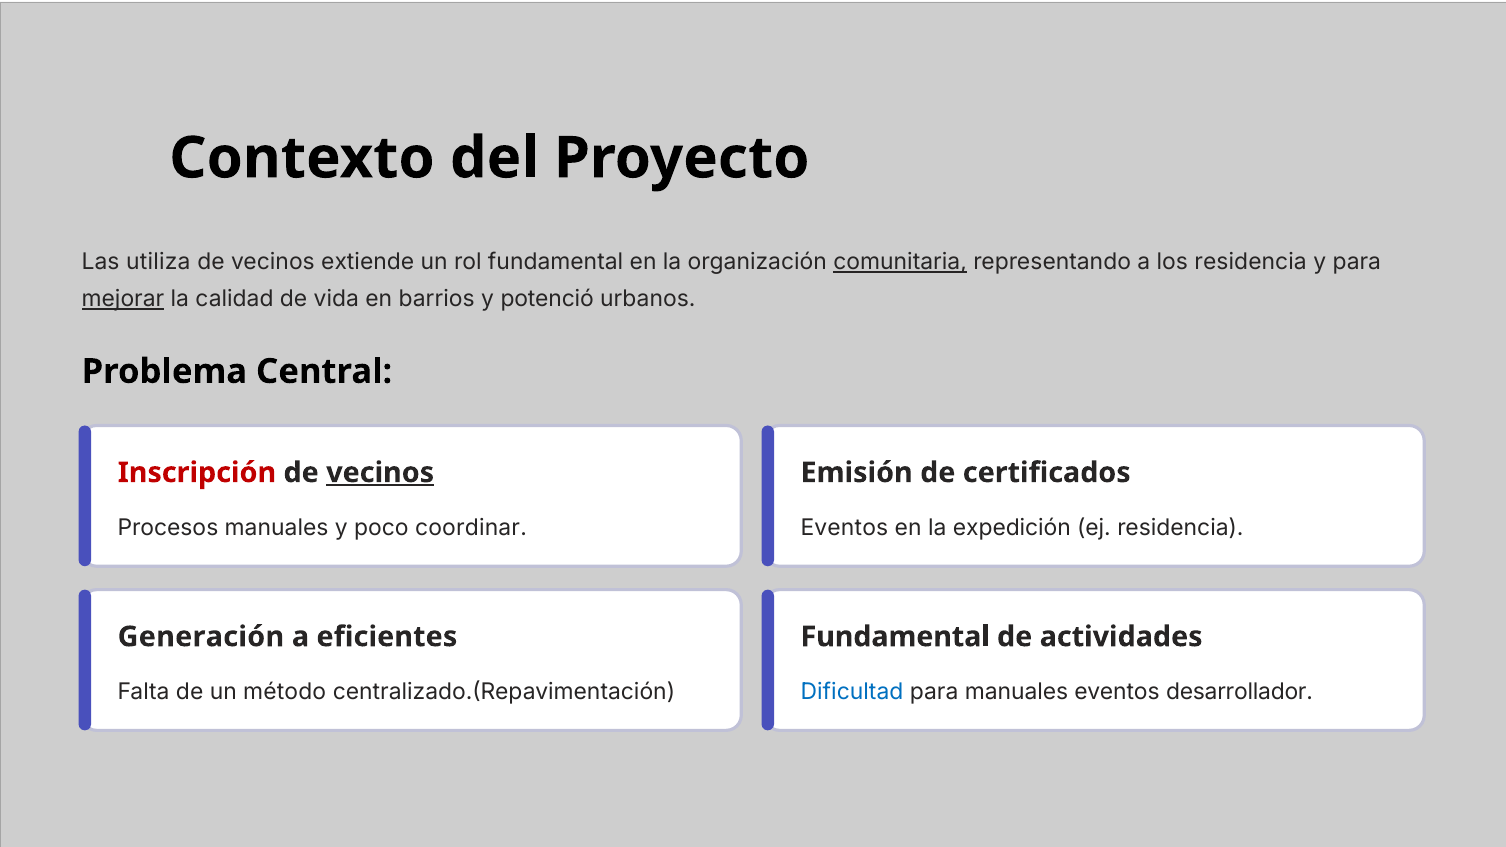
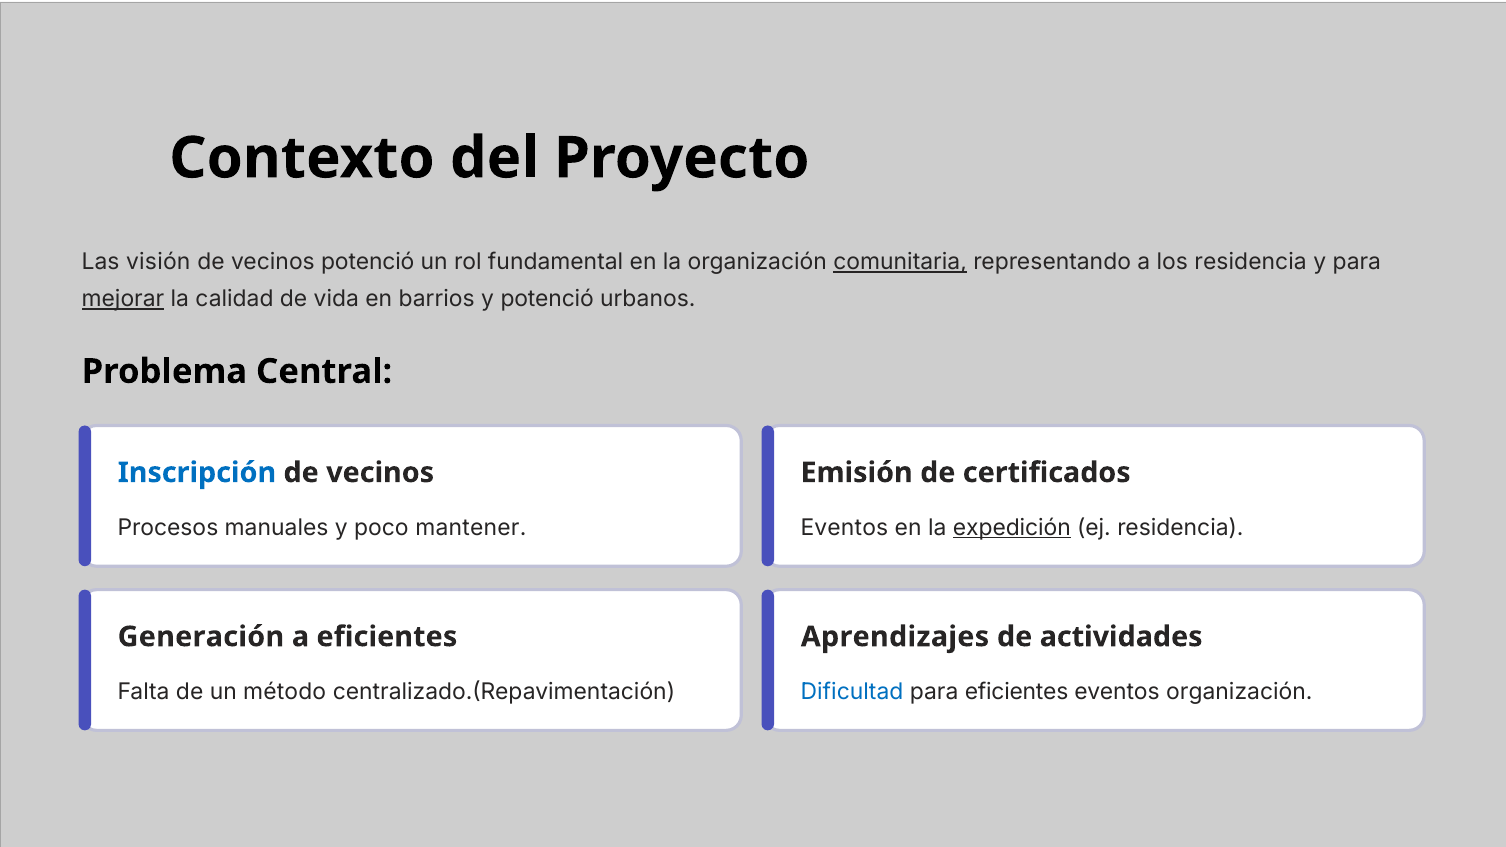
utiliza: utiliza -> visión
vecinos extiende: extiende -> potenció
Inscripción colour: red -> blue
vecinos at (380, 473) underline: present -> none
coordinar: coordinar -> mantener
expedición underline: none -> present
Fundamental at (895, 637): Fundamental -> Aprendizajes
para manuales: manuales -> eficientes
eventos desarrollador: desarrollador -> organización
